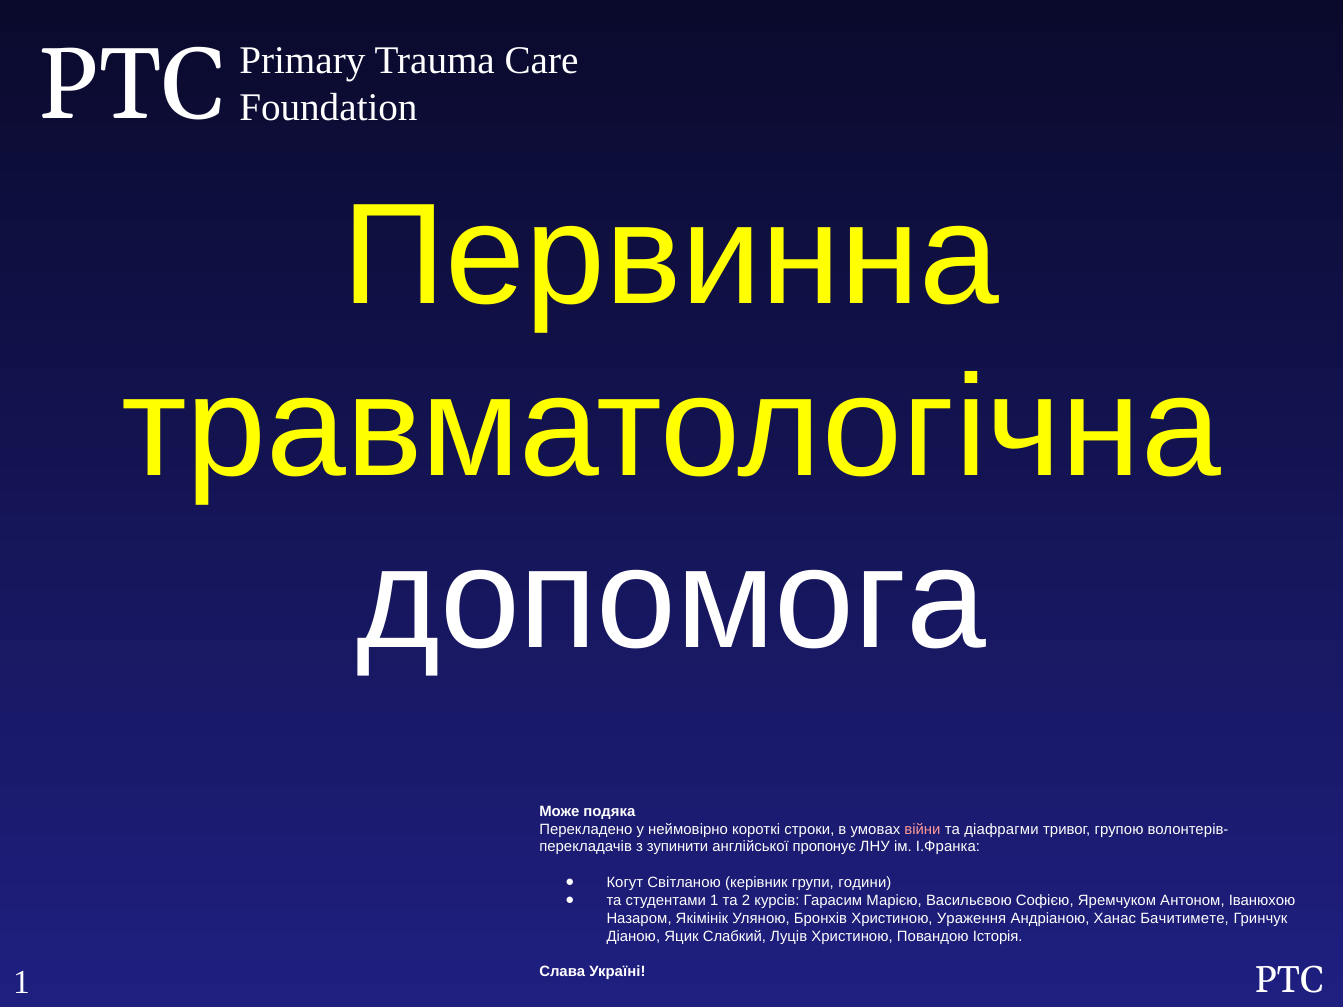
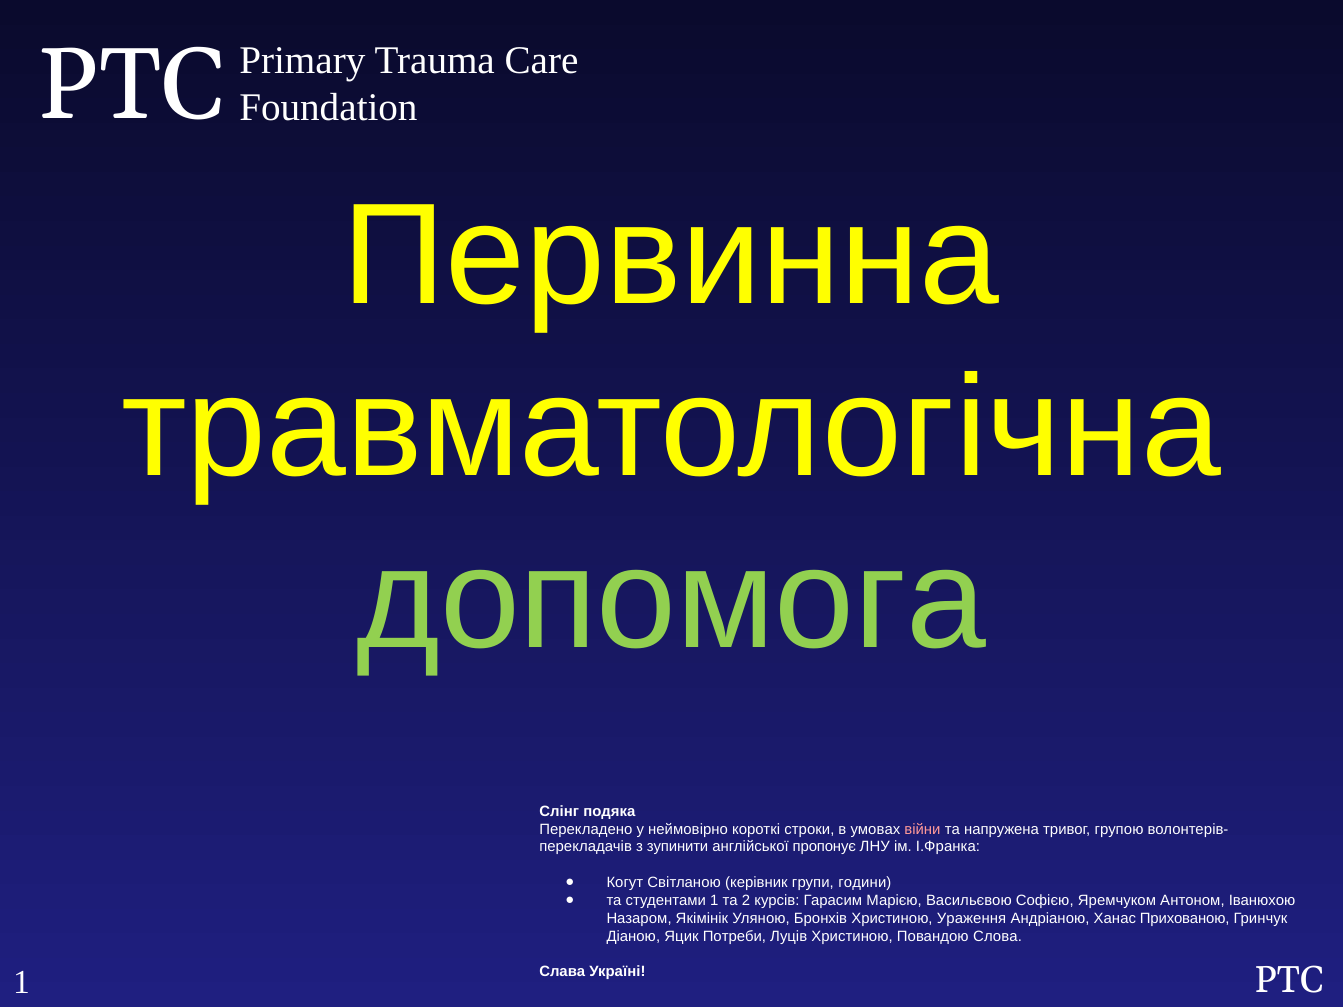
допомога colour: white -> light green
Може: Може -> Слінг
діафрагми: діафрагми -> напружена
Бачитимете: Бачитимете -> Прихованою
Слабкий: Слабкий -> Потреби
Історія: Історія -> Слова
